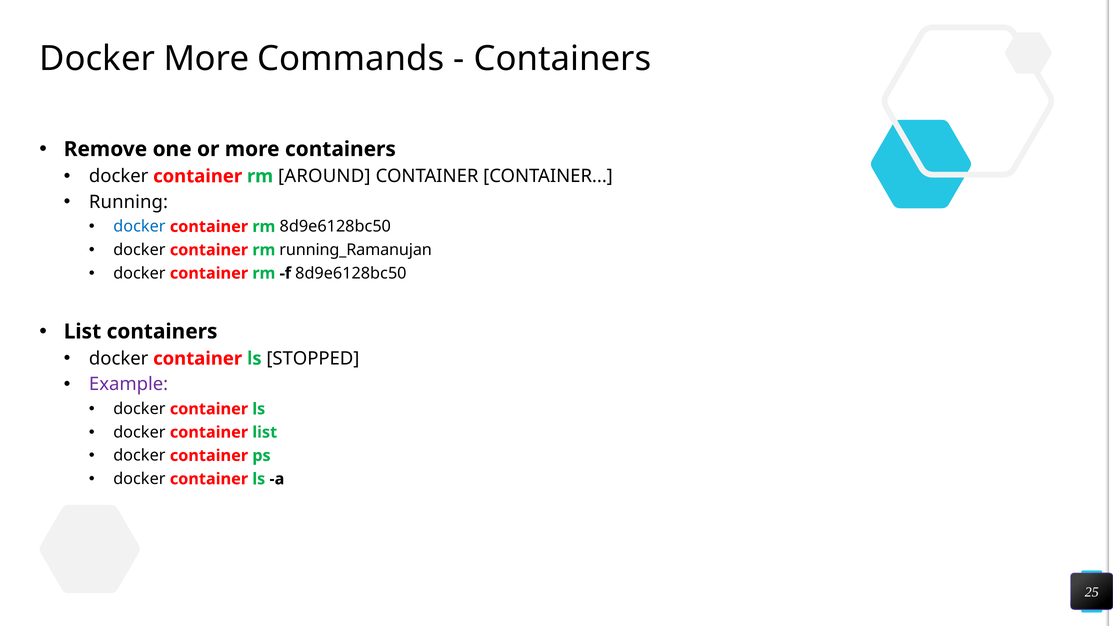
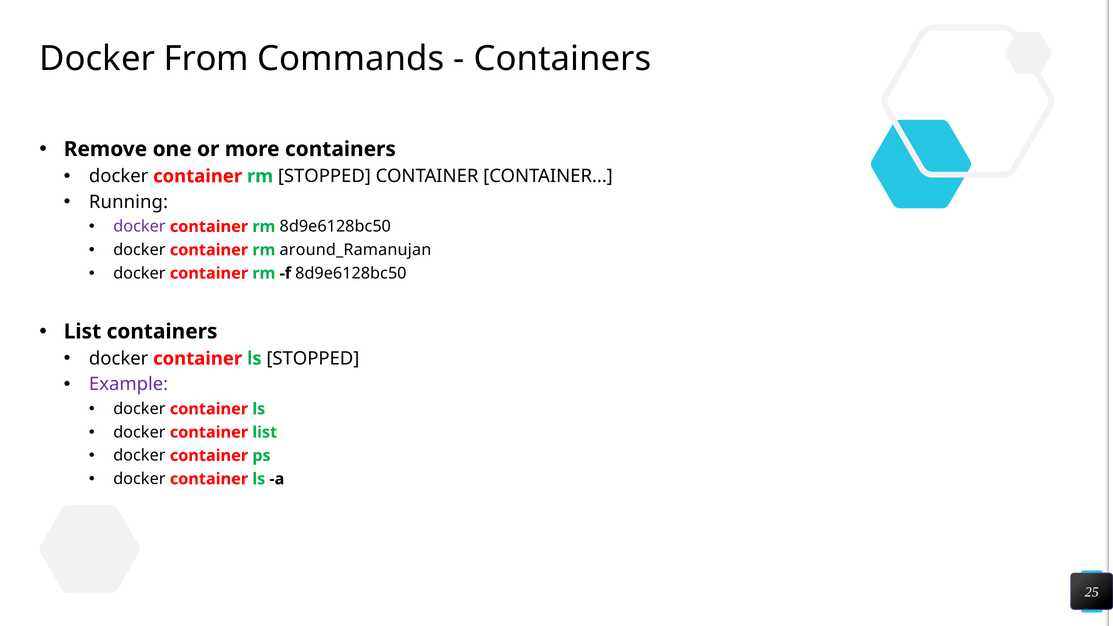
Docker More: More -> From
rm AROUND: AROUND -> STOPPED
docker at (139, 227) colour: blue -> purple
running_Ramanujan: running_Ramanujan -> around_Ramanujan
